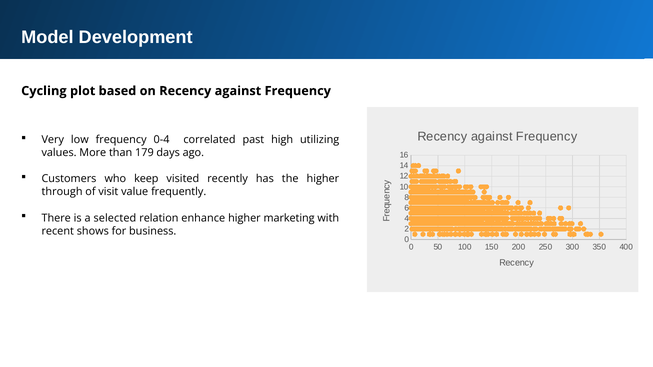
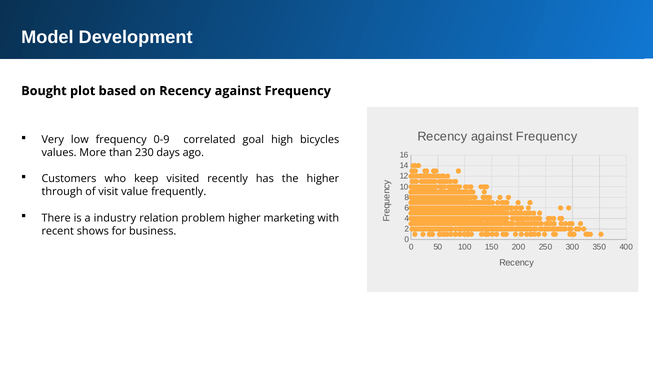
Cycling: Cycling -> Bought
0-4: 0-4 -> 0-9
past: past -> goal
utilizing: utilizing -> bicycles
179: 179 -> 230
selected: selected -> industry
enhance: enhance -> problem
